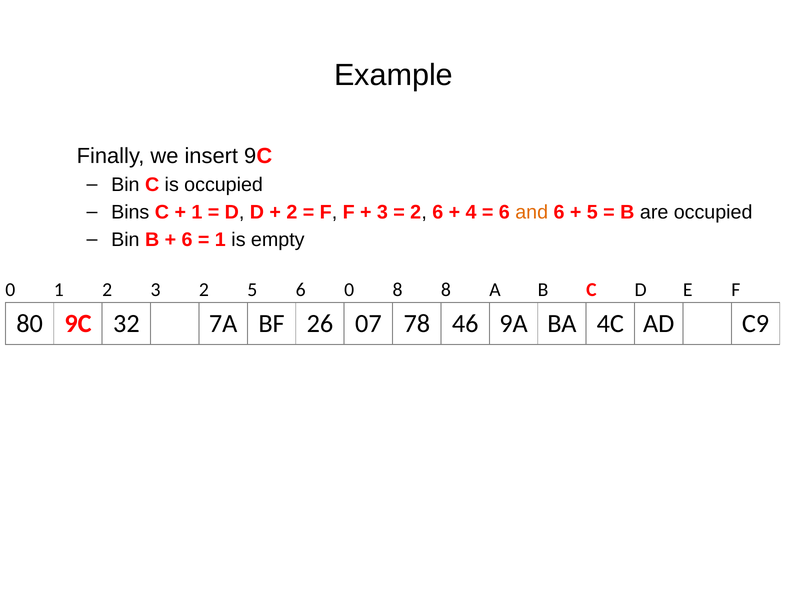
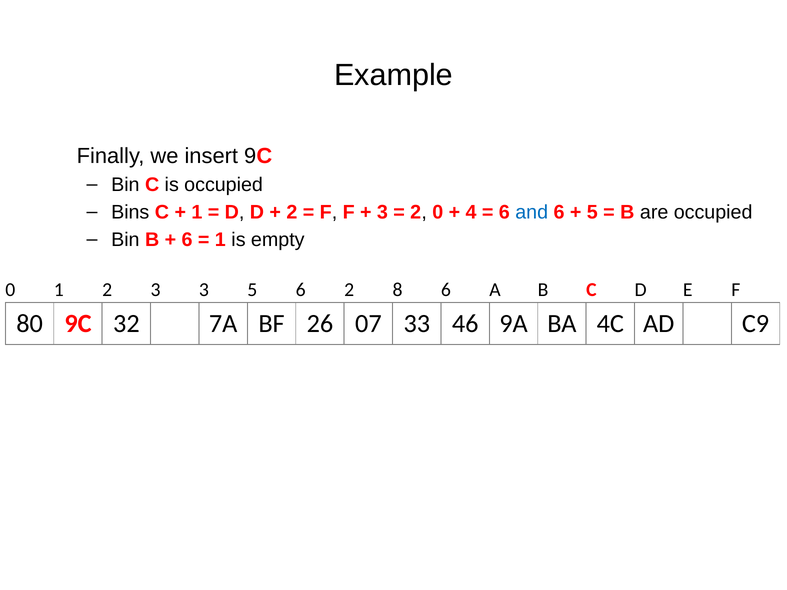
2 6: 6 -> 0
and colour: orange -> blue
3 2: 2 -> 3
6 0: 0 -> 2
8 8: 8 -> 6
78: 78 -> 33
